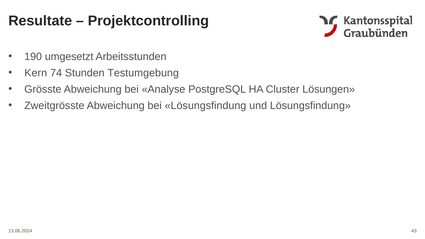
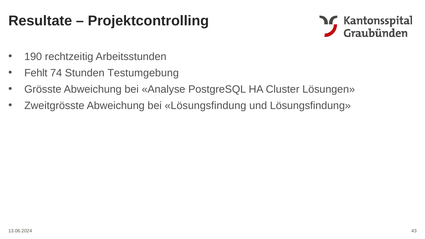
umgesetzt: umgesetzt -> rechtzeitig
Kern: Kern -> Fehlt
